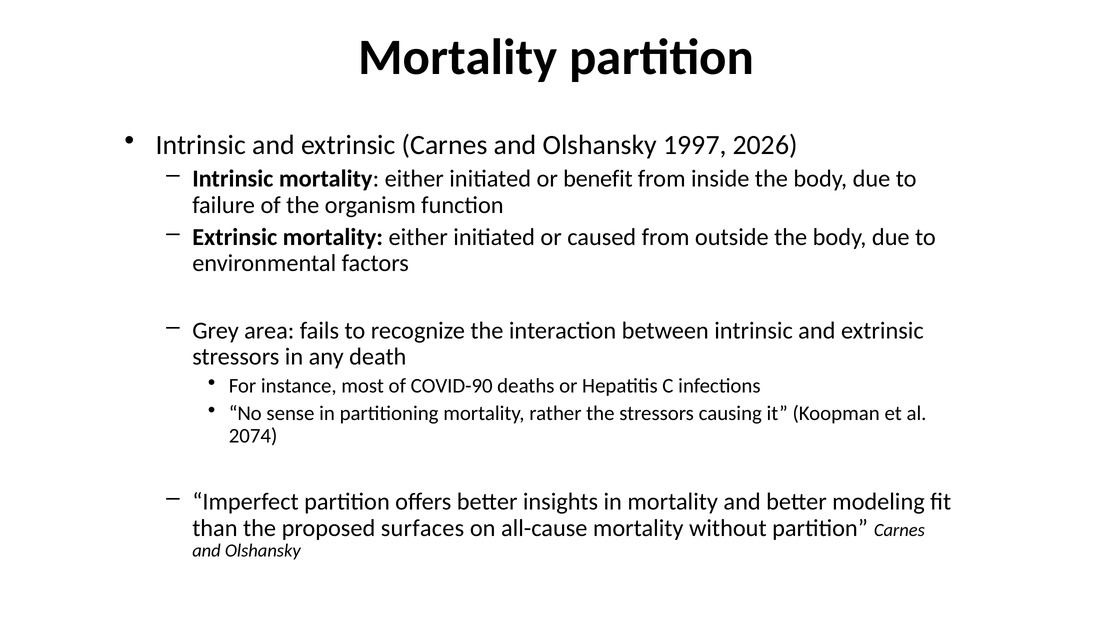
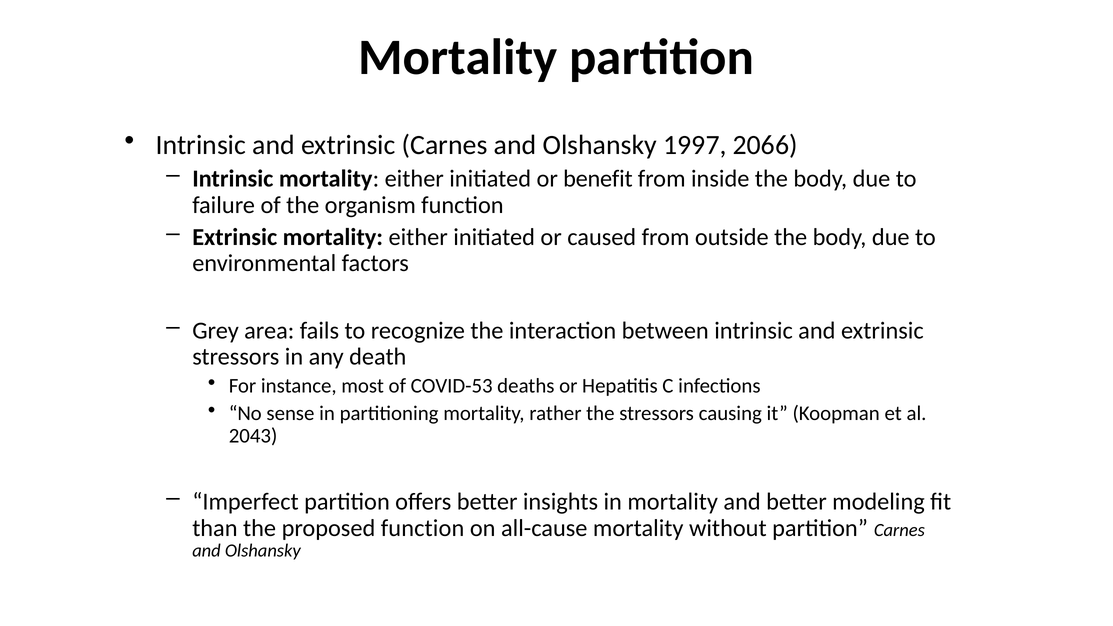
2026: 2026 -> 2066
COVID-90: COVID-90 -> COVID-53
2074: 2074 -> 2043
proposed surfaces: surfaces -> function
